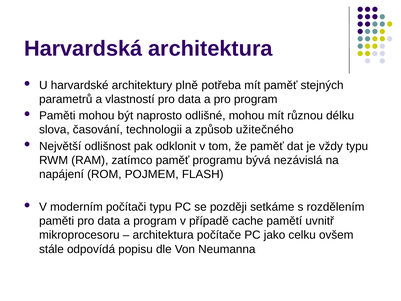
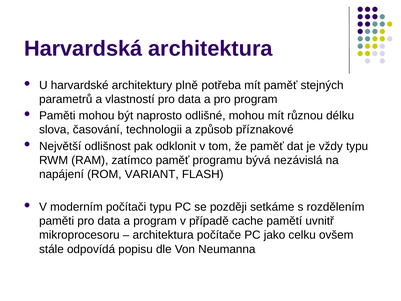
užitečného: užitečného -> příznakové
POJMEM: POJMEM -> VARIANT
